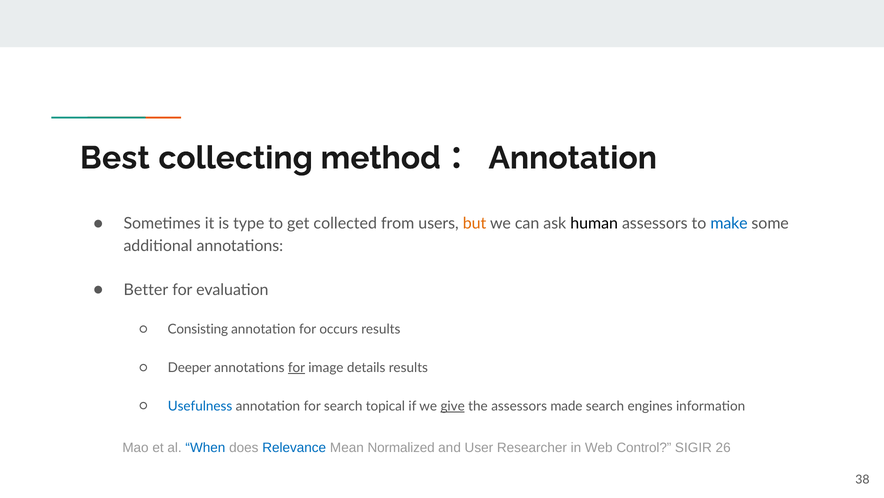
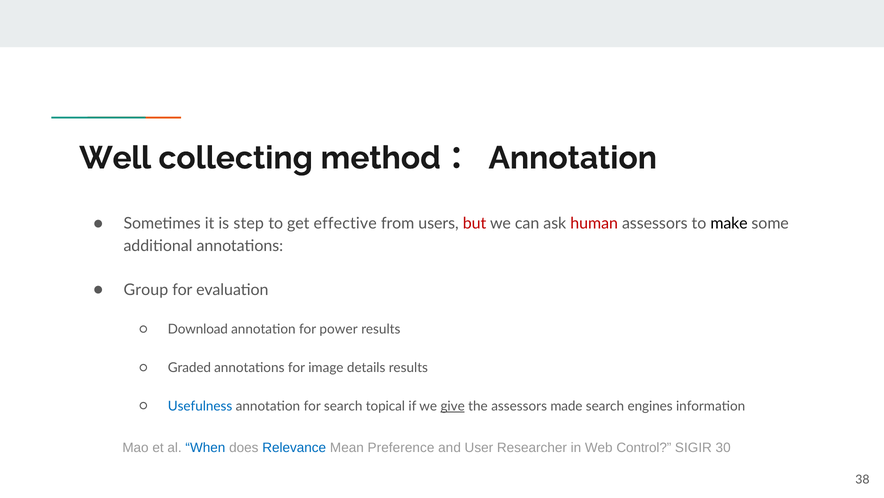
Best: Best -> Well
type: type -> step
collected: collected -> effective
but colour: orange -> red
human colour: black -> red
make colour: blue -> black
Better: Better -> Group
Consisting: Consisting -> Download
occurs: occurs -> power
Deeper: Deeper -> Graded
for at (296, 367) underline: present -> none
Normalized: Normalized -> Preference
26: 26 -> 30
